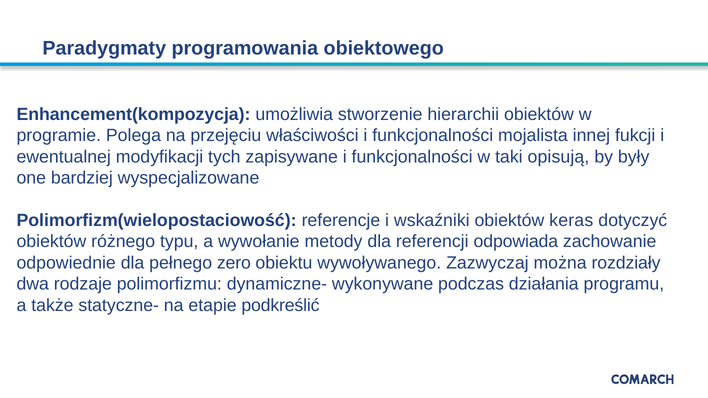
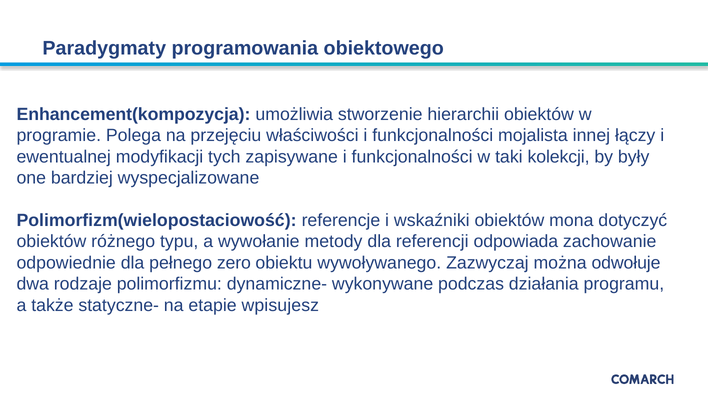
fukcji: fukcji -> łączy
opisują: opisują -> kolekcji
keras: keras -> mona
rozdziały: rozdziały -> odwołuje
podkreślić: podkreślić -> wpisujesz
